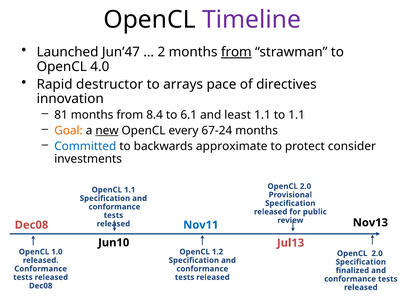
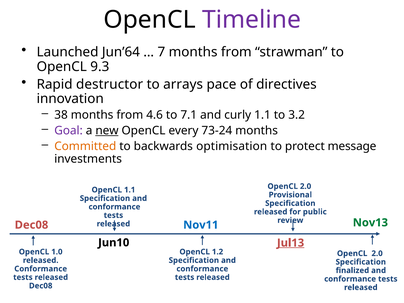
Jun’47: Jun’47 -> Jun’64
2: 2 -> 7
from at (236, 52) underline: present -> none
4.0: 4.0 -> 9.3
81: 81 -> 38
8.4: 8.4 -> 4.6
6.1: 6.1 -> 7.1
least: least -> curly
to 1.1: 1.1 -> 3.2
Goal colour: orange -> purple
67-24: 67-24 -> 73-24
Committed colour: blue -> orange
approximate: approximate -> optimisation
consider: consider -> message
Nov13 colour: black -> green
Jul13 underline: none -> present
